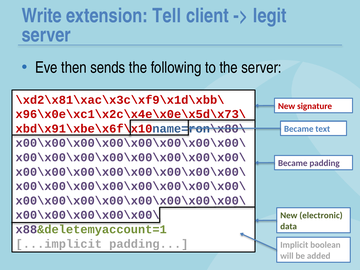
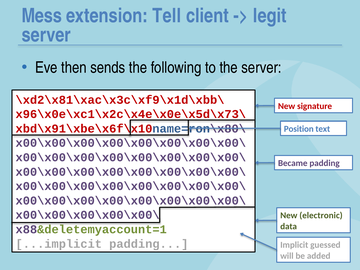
Write: Write -> Mess
Became at (299, 129): Became -> Position
boolean: boolean -> guessed
